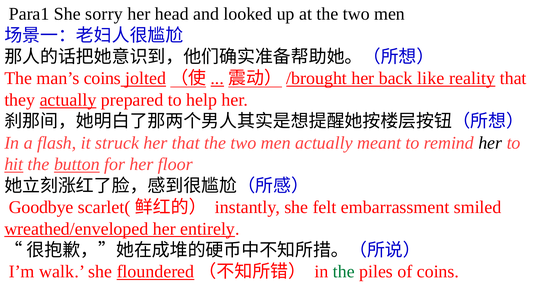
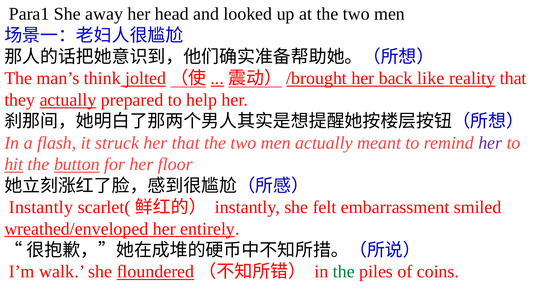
sorry: sorry -> away
man’s coins: coins -> think
her at (490, 143) colour: black -> purple
Goodbye at (41, 207): Goodbye -> Instantly
